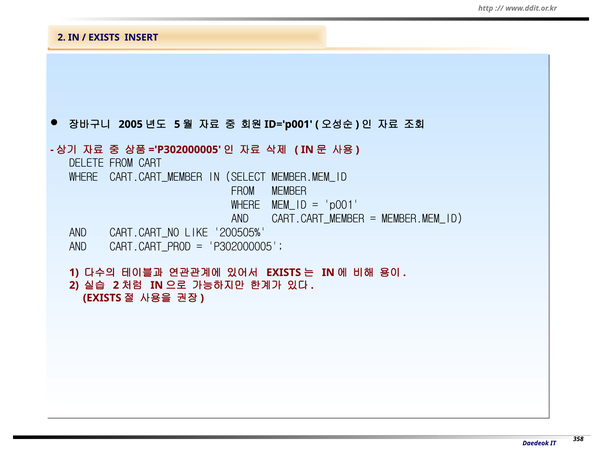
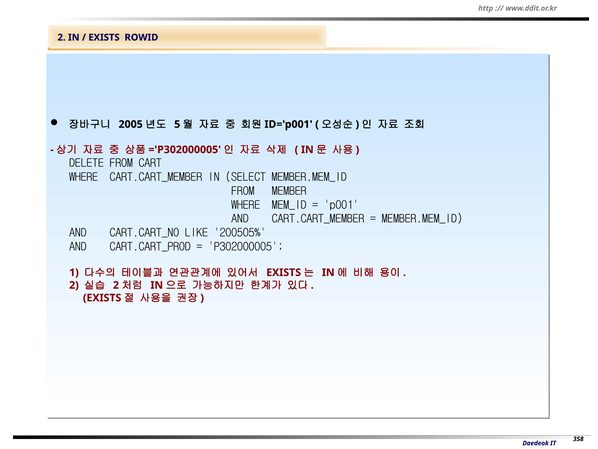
INSERT: INSERT -> ROWID
